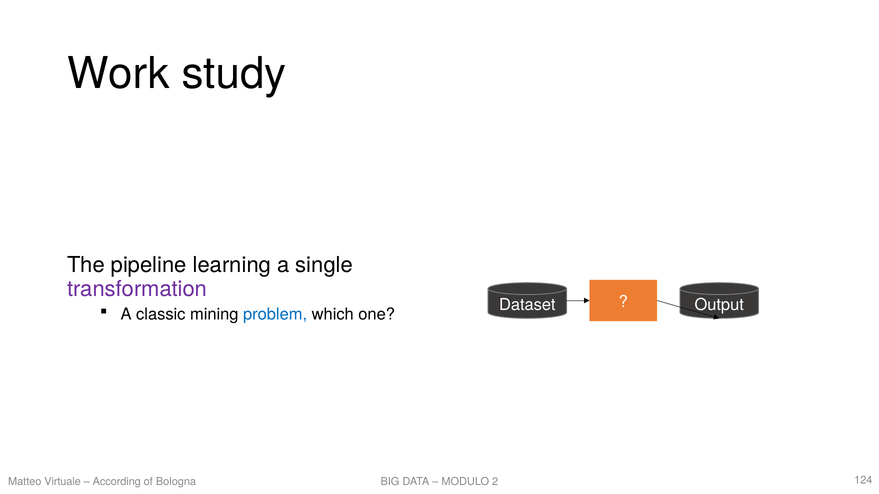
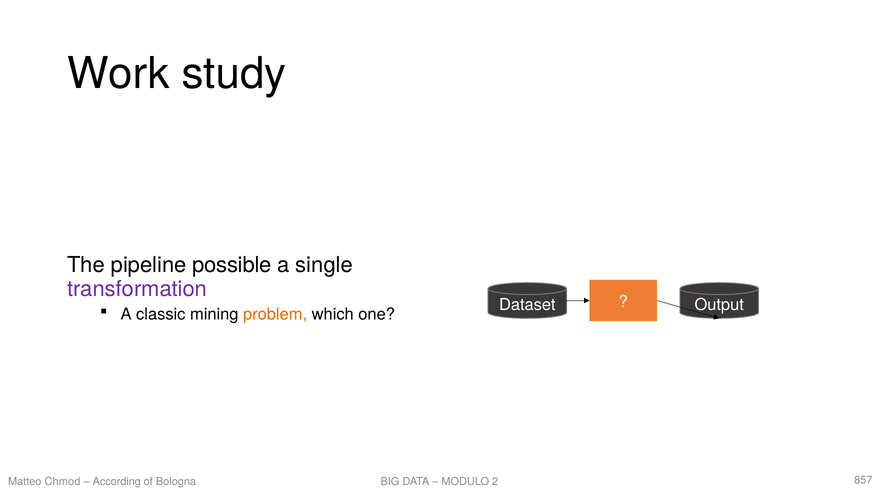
learning: learning -> possible
problem colour: blue -> orange
Virtuale: Virtuale -> Chmod
124: 124 -> 857
